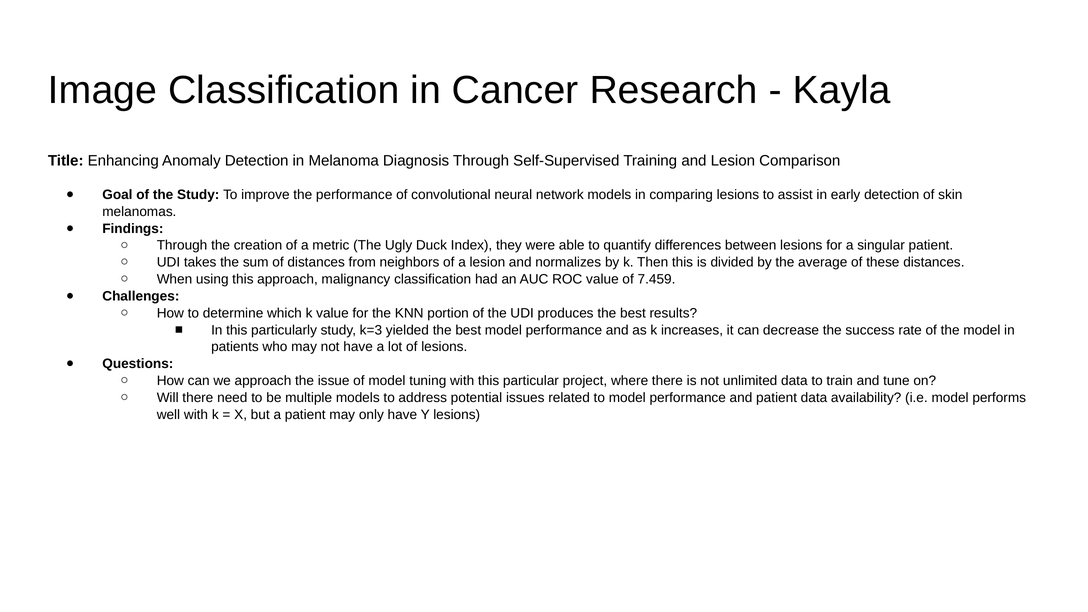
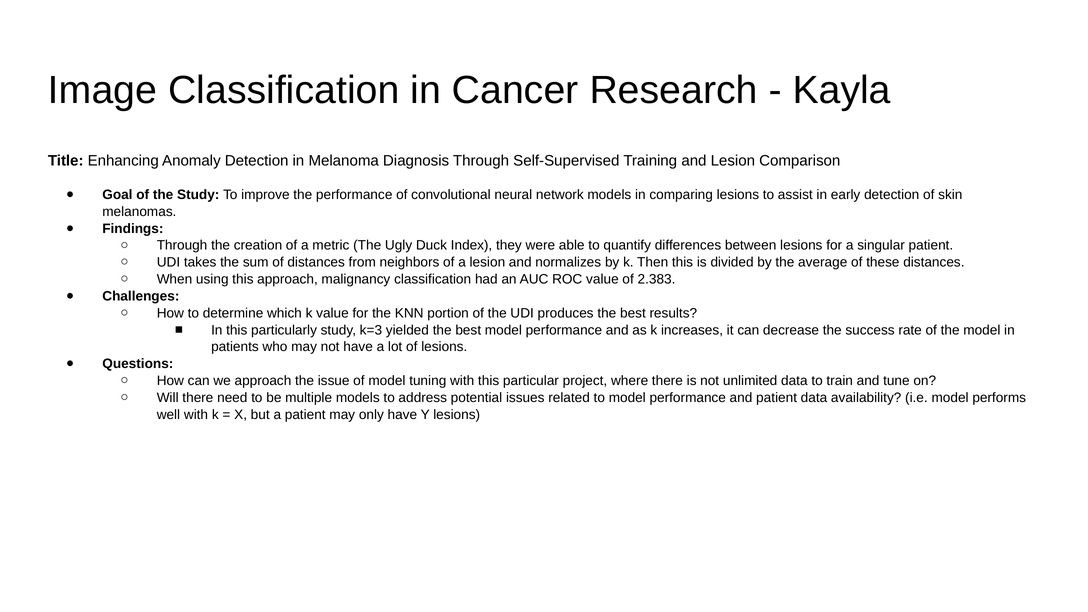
7.459: 7.459 -> 2.383
